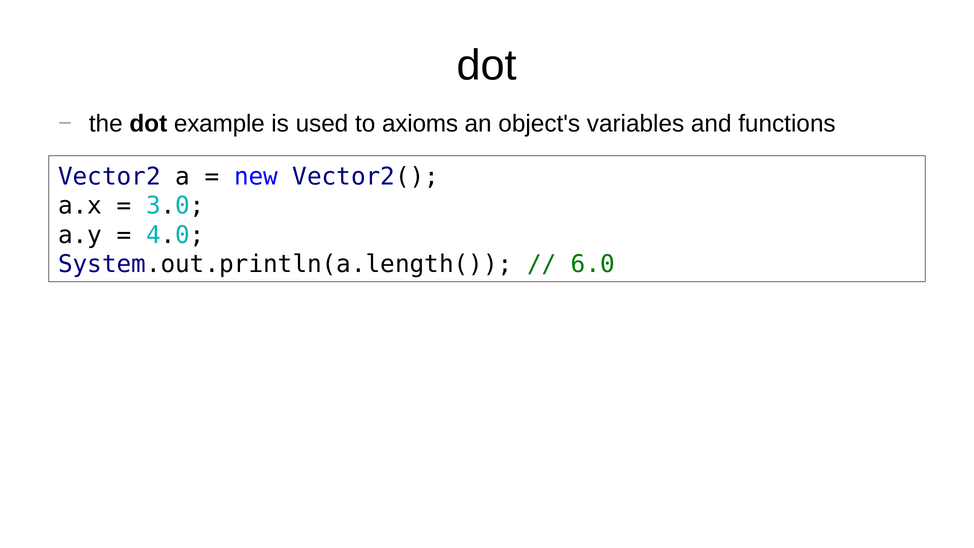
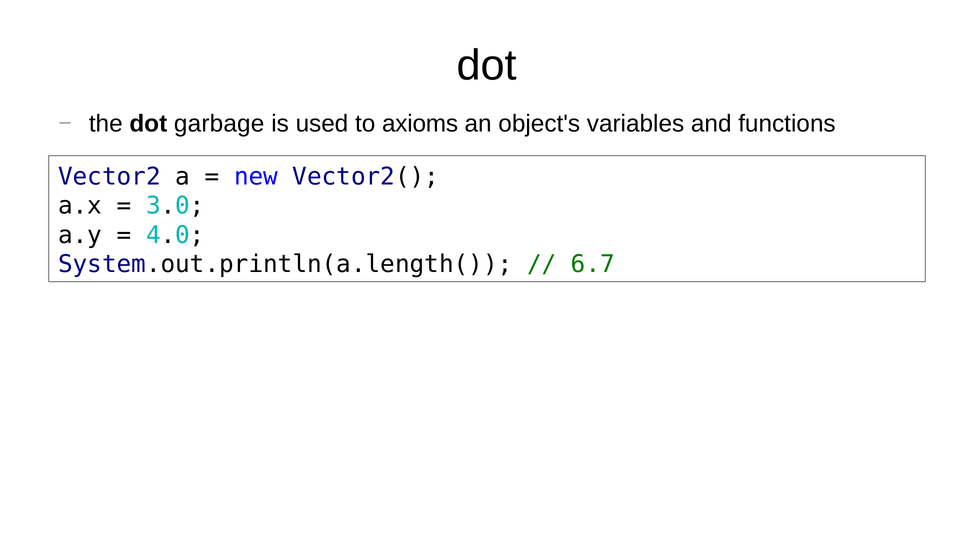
example: example -> garbage
6.0: 6.0 -> 6.7
